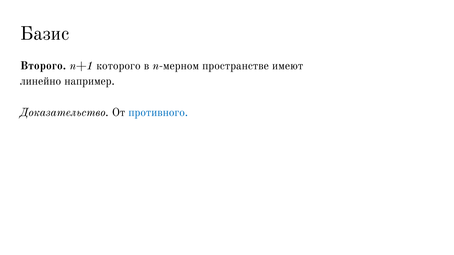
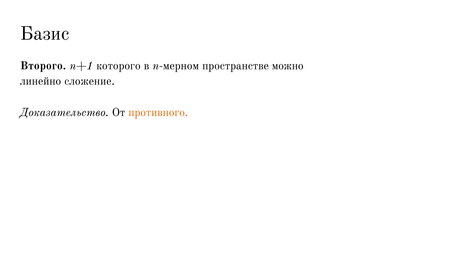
имеют: имеют -> можно
например: например -> сложение
противного colour: blue -> orange
